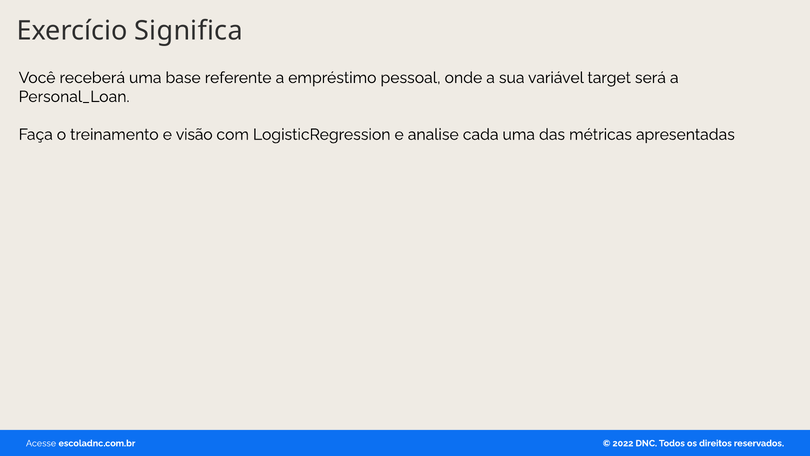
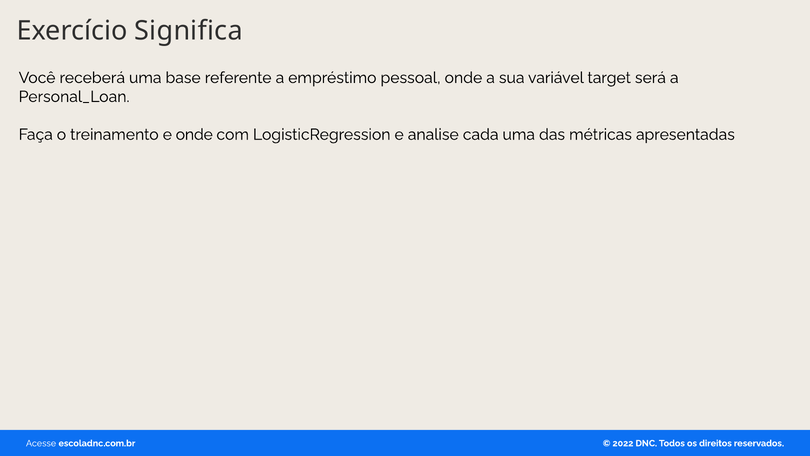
e visão: visão -> onde
